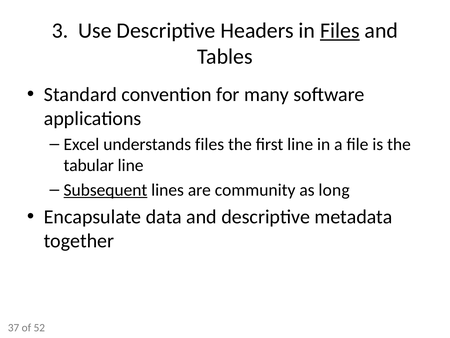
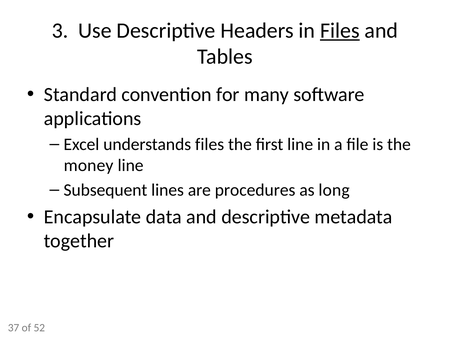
tabular: tabular -> money
Subsequent underline: present -> none
community: community -> procedures
